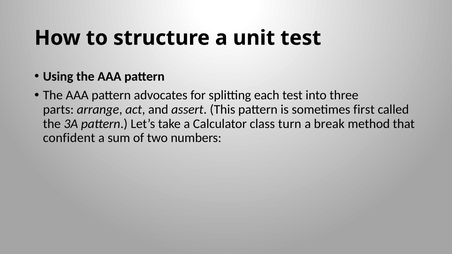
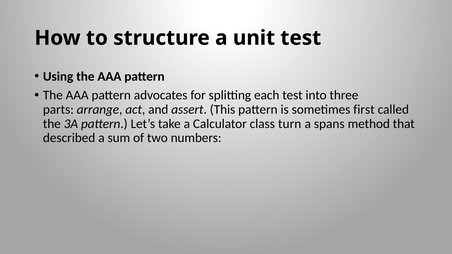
break: break -> spans
confident: confident -> described
